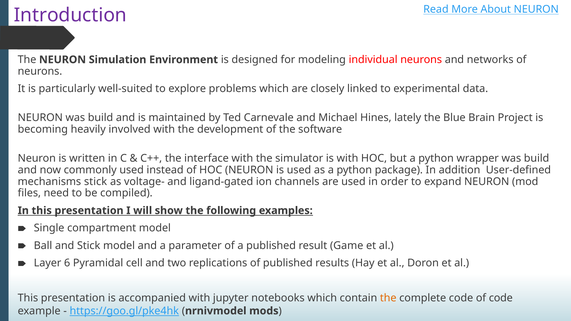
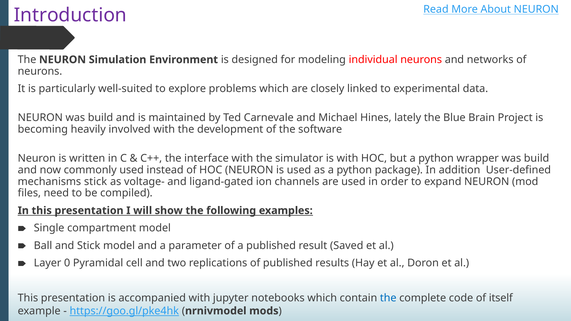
Game: Game -> Saved
6: 6 -> 0
the at (388, 298) colour: orange -> blue
of code: code -> itself
